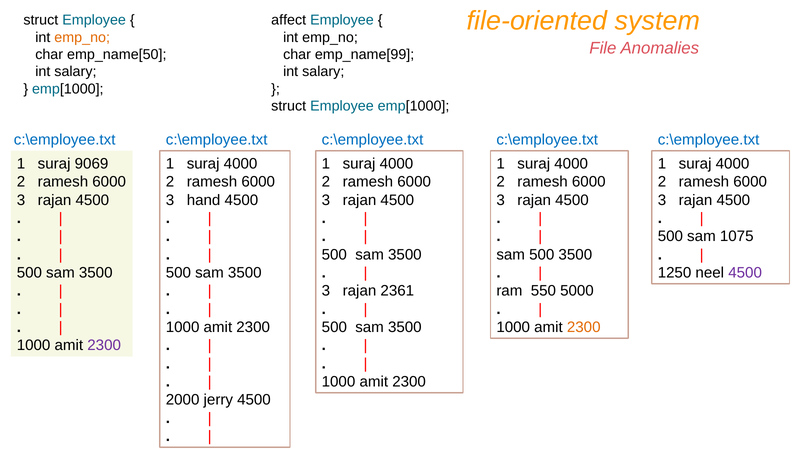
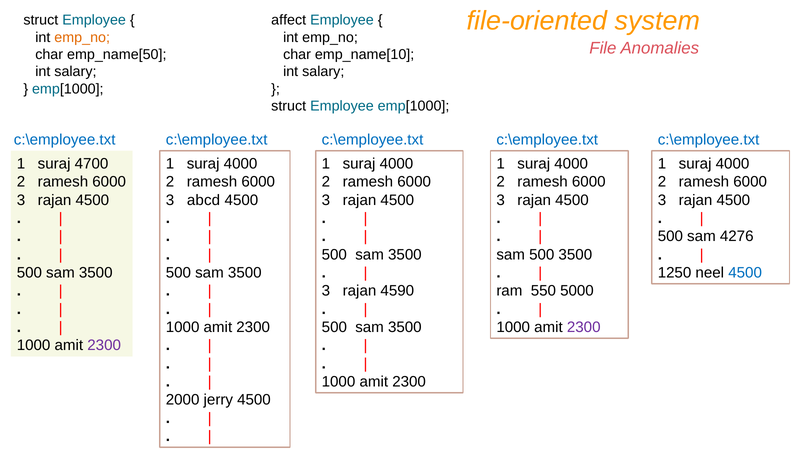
emp_name[99: emp_name[99 -> emp_name[10
9069: 9069 -> 4700
hand: hand -> abcd
1075: 1075 -> 4276
4500 at (745, 273) colour: purple -> blue
2361: 2361 -> 4590
2300 at (584, 327) colour: orange -> purple
